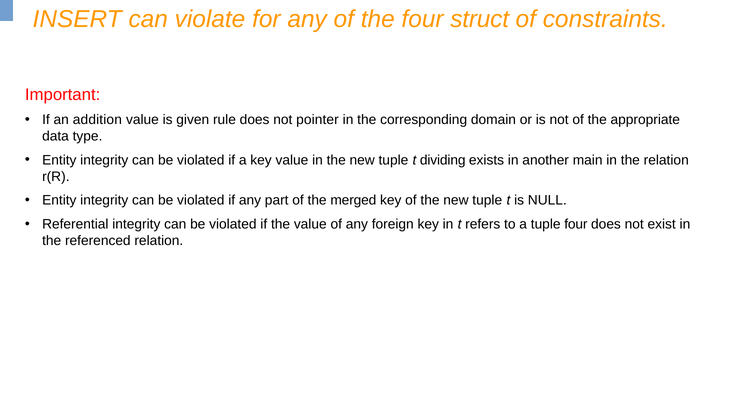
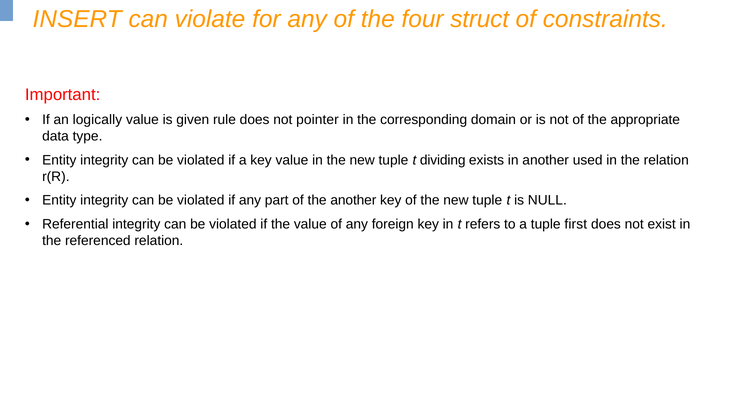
addition: addition -> logically
main: main -> used
the merged: merged -> another
tuple four: four -> first
